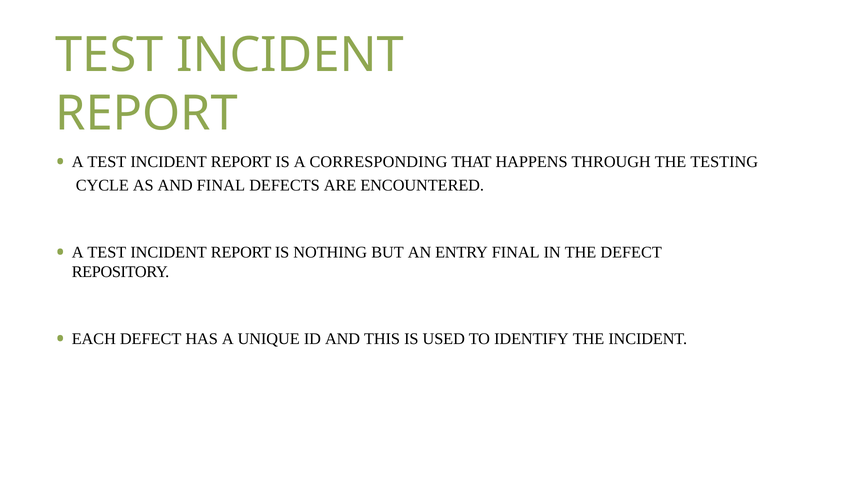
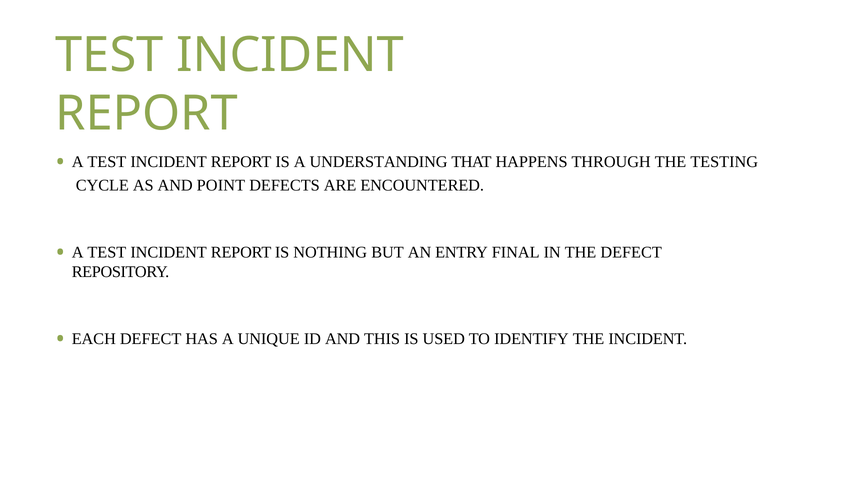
CORRESPONDING: CORRESPONDING -> UNDERSTANDING
AND FINAL: FINAL -> POINT
